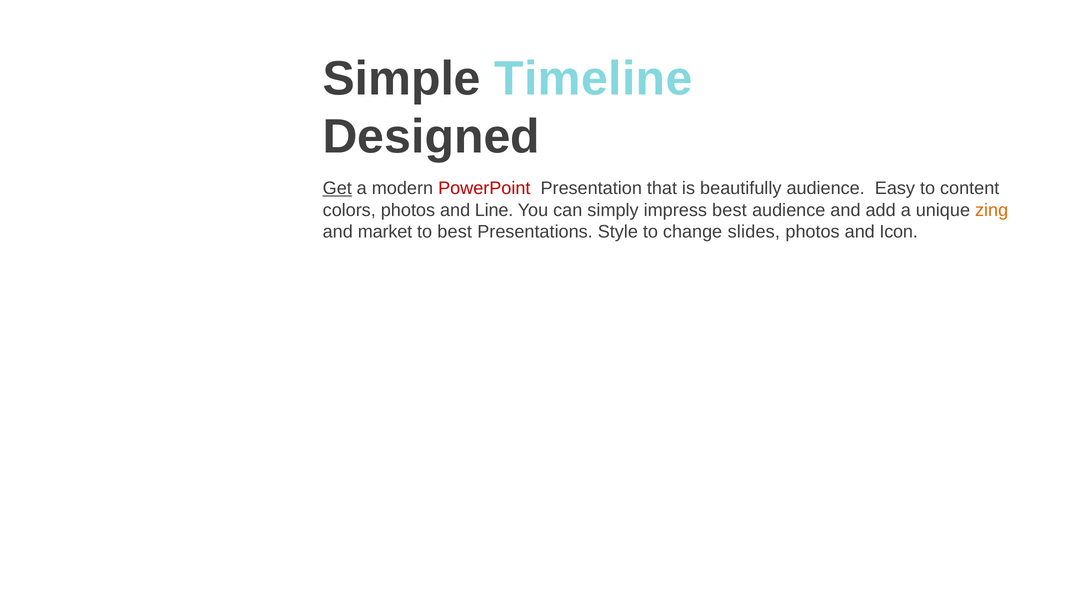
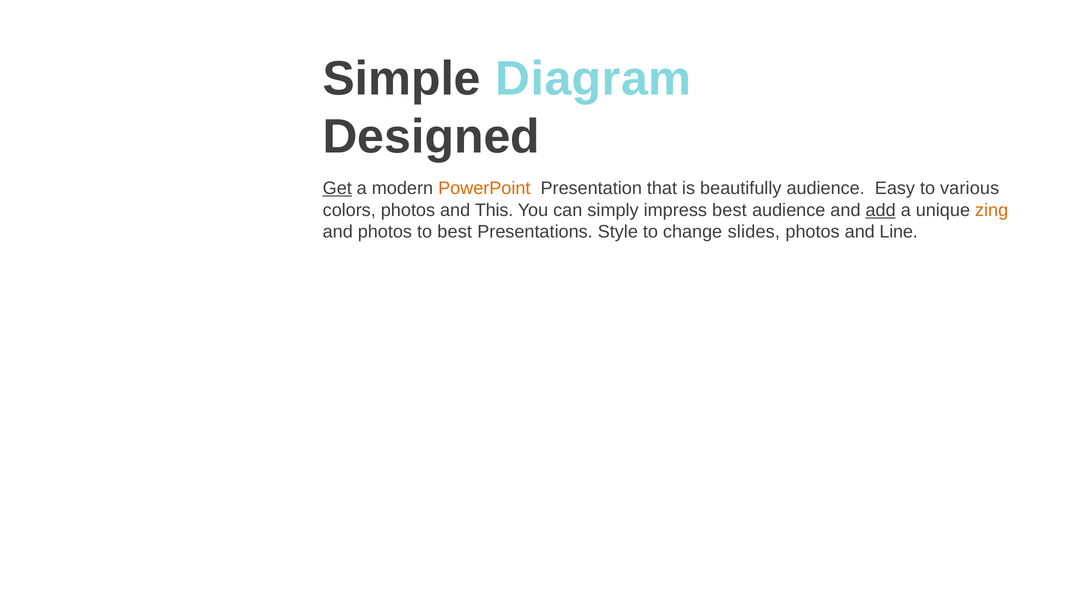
Timeline: Timeline -> Diagram
PowerPoint colour: red -> orange
content: content -> various
Line: Line -> This
add underline: none -> present
and market: market -> photos
Icon: Icon -> Line
